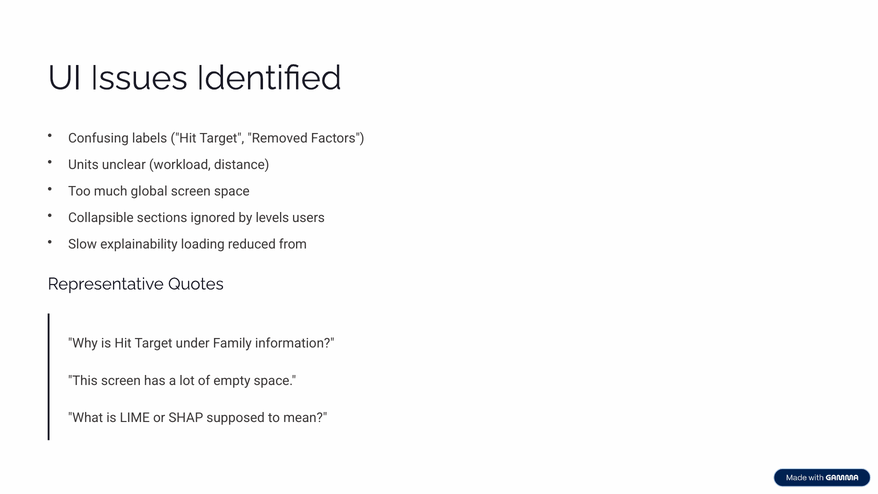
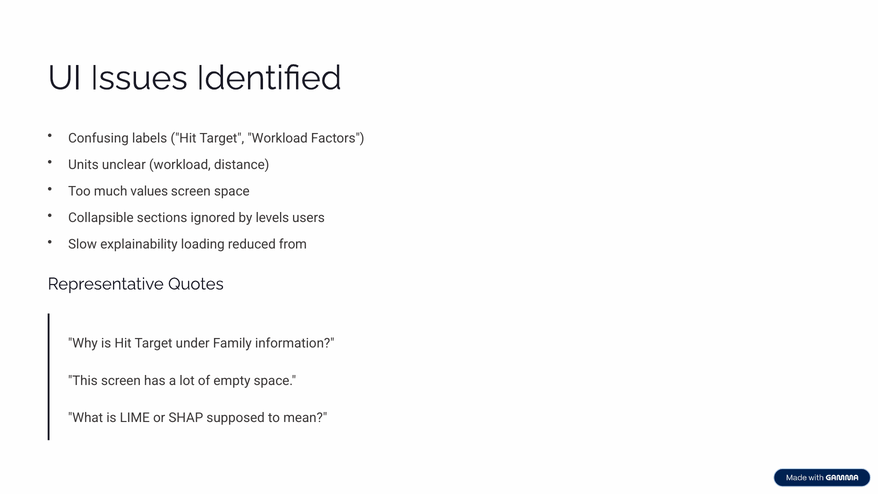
Target Removed: Removed -> Workload
global: global -> values
